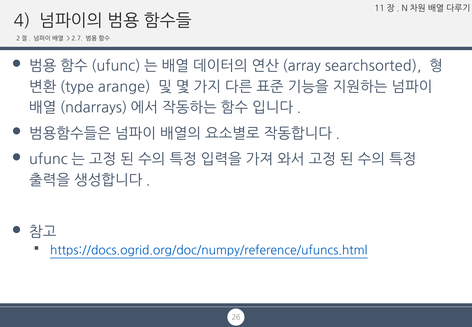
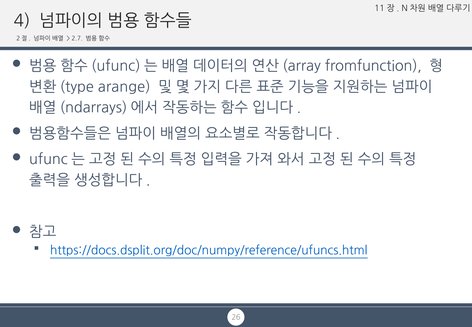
searchsorted: searchsorted -> fromfunction
https://docs.ogrid.org/doc/numpy/reference/ufuncs.html: https://docs.ogrid.org/doc/numpy/reference/ufuncs.html -> https://docs.dsplit.org/doc/numpy/reference/ufuncs.html
